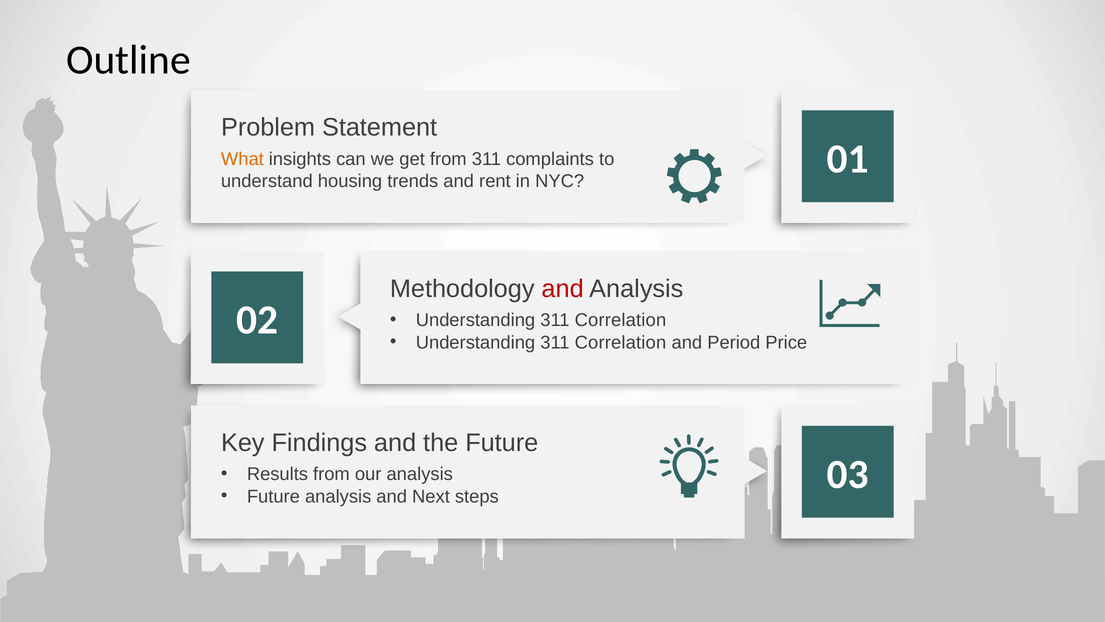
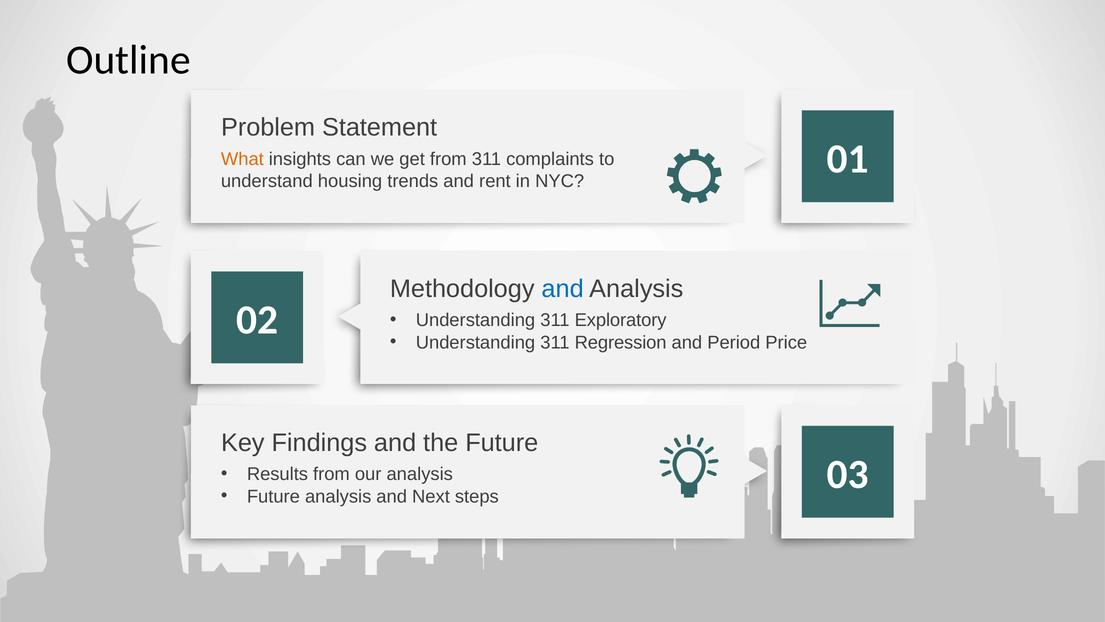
and at (563, 289) colour: red -> blue
Correlation at (620, 320): Correlation -> Exploratory
Correlation at (620, 342): Correlation -> Regression
